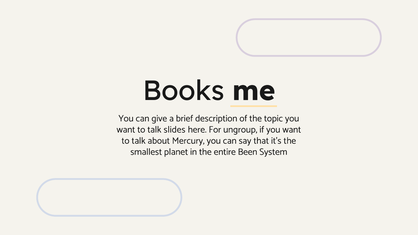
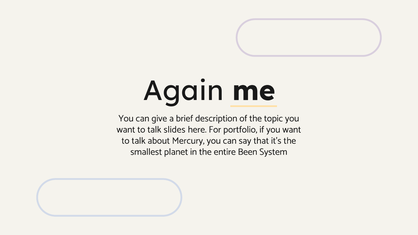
Books: Books -> Again
ungroup: ungroup -> portfolio
